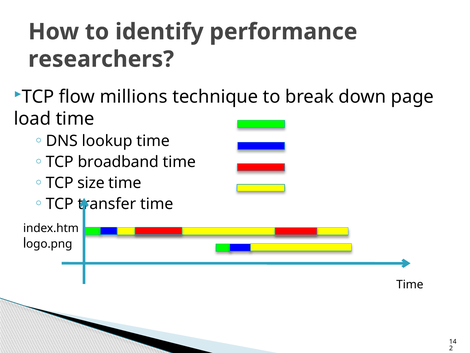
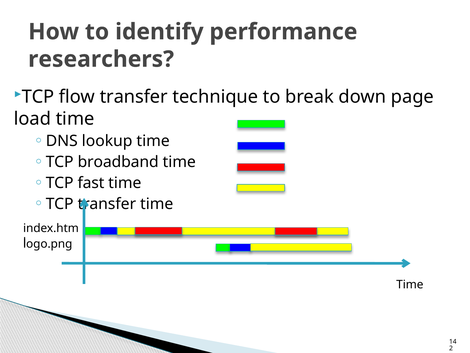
flow millions: millions -> transfer
size: size -> fast
